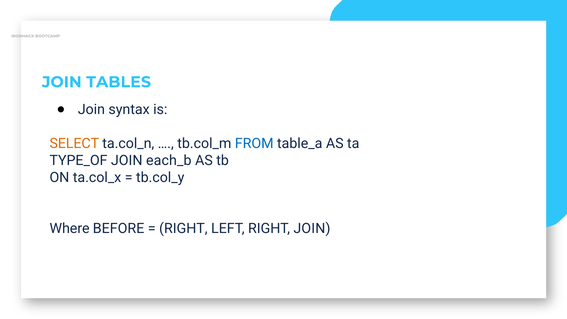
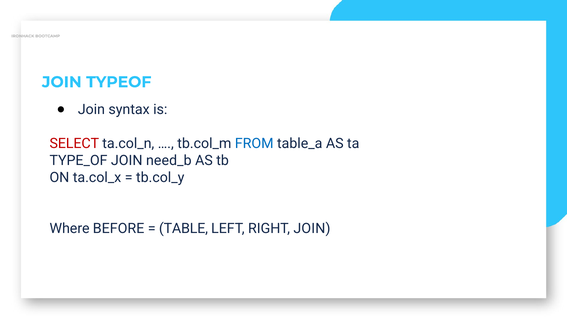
TABLES: TABLES -> TYPEOF
SELECT colour: orange -> red
each_b: each_b -> need_b
RIGHT at (183, 229): RIGHT -> TABLE
